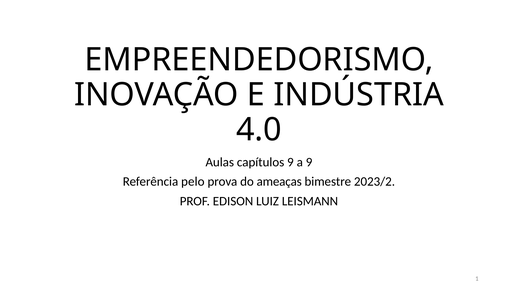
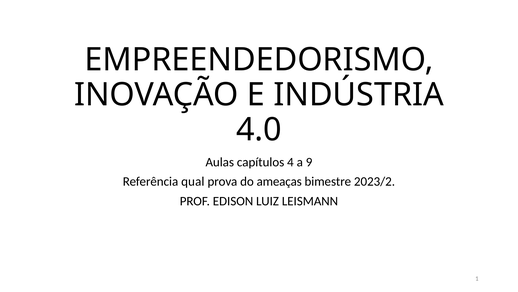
capítulos 9: 9 -> 4
pelo: pelo -> qual
